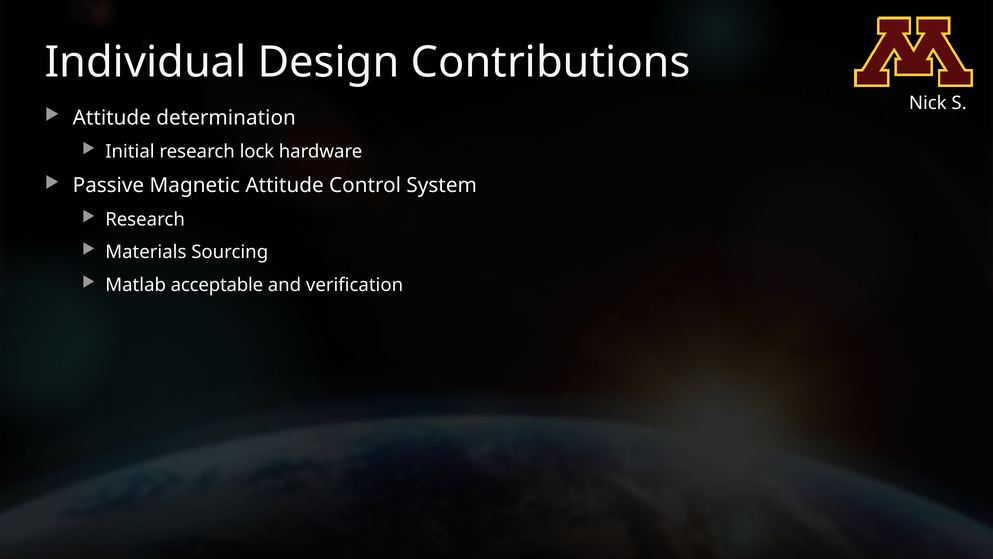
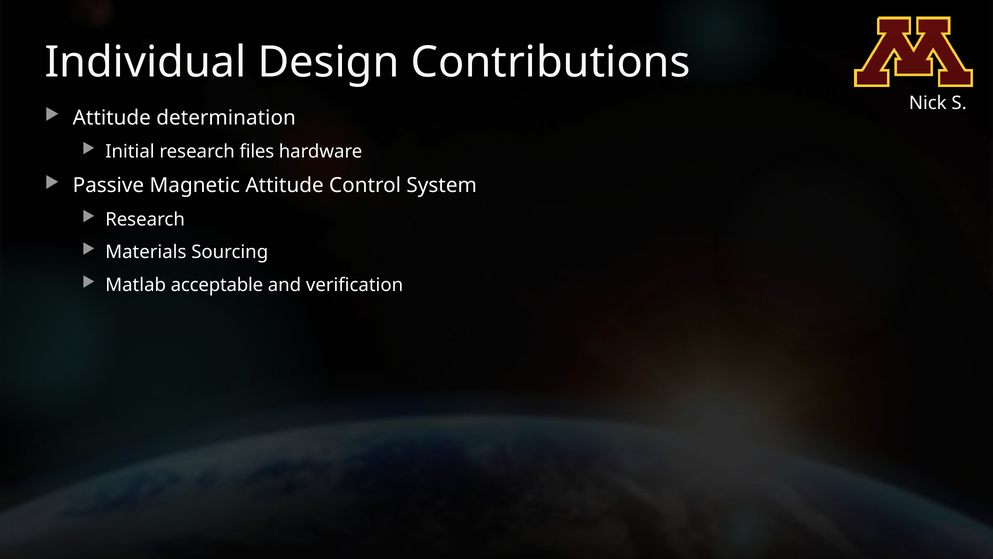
lock: lock -> files
